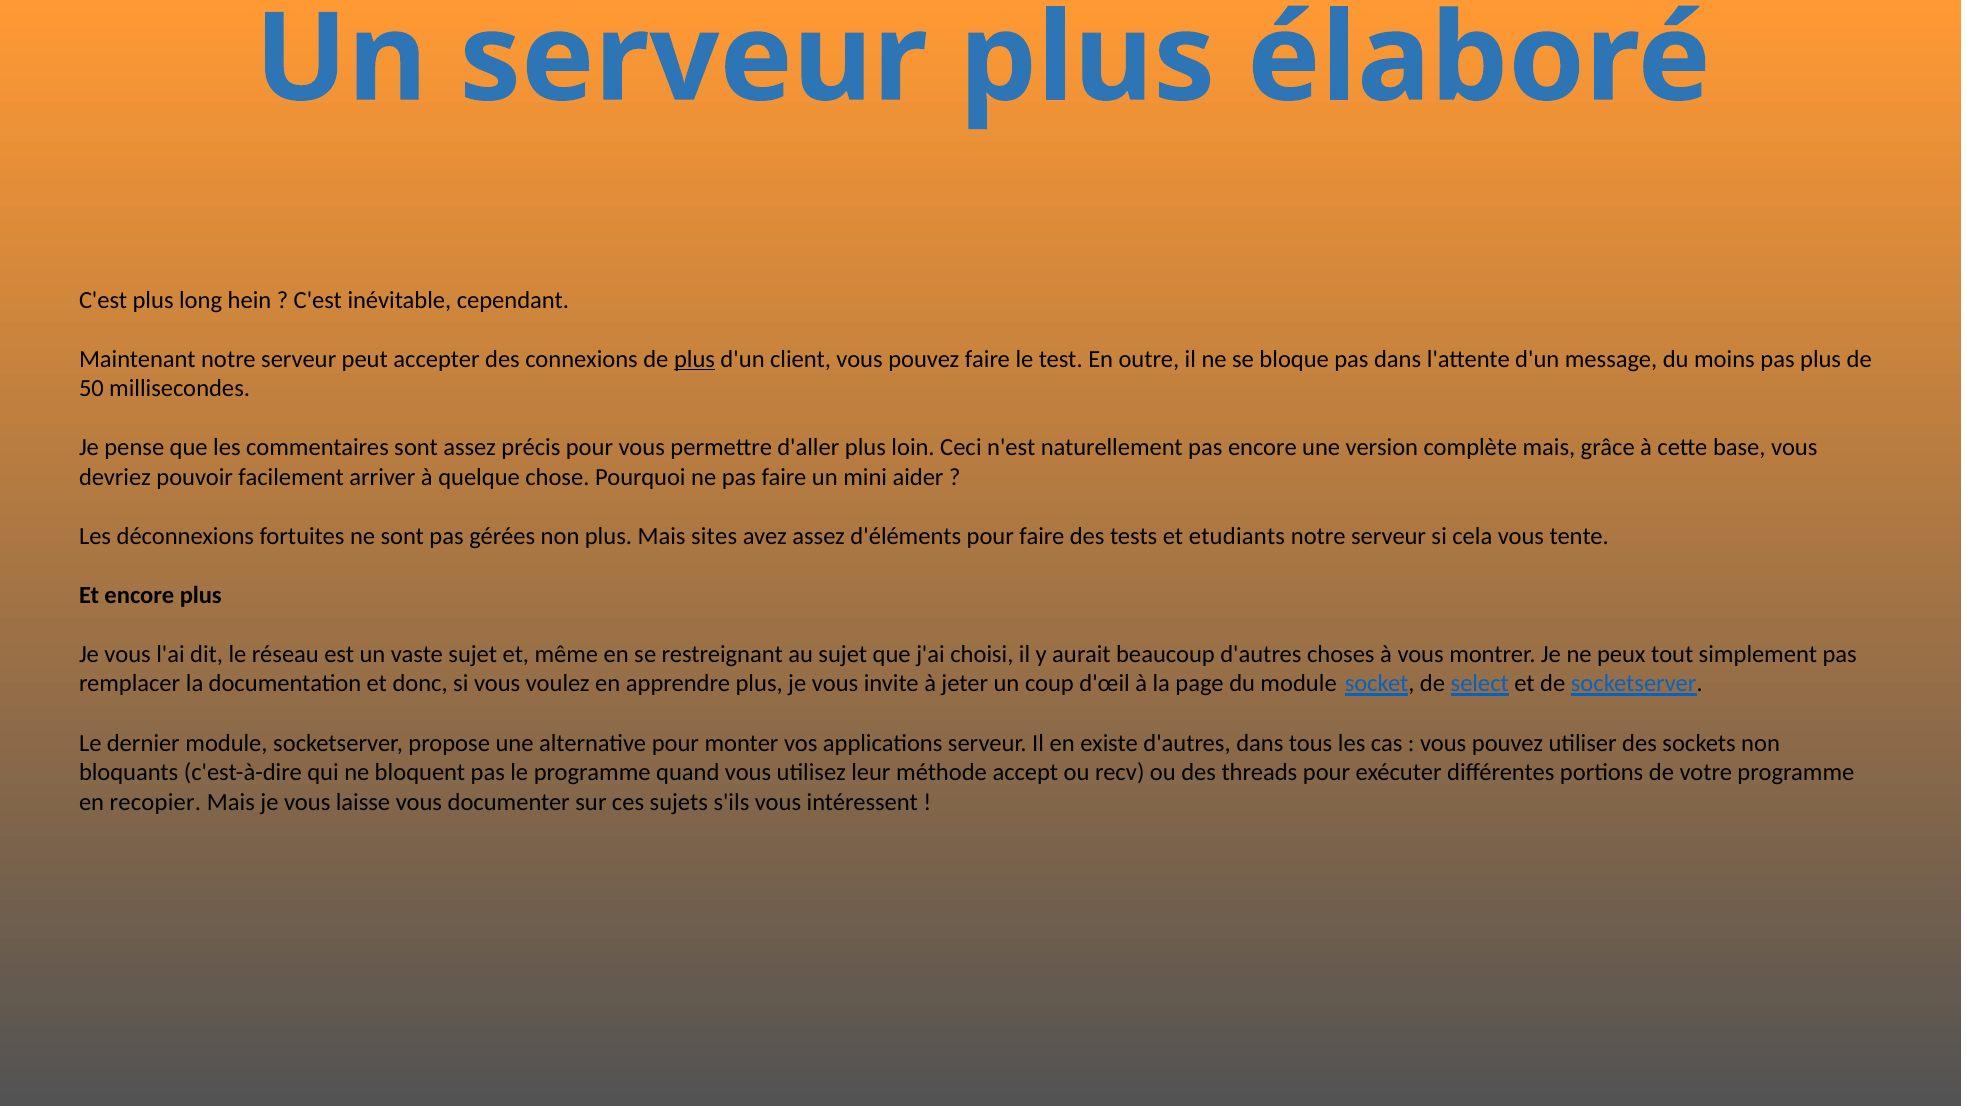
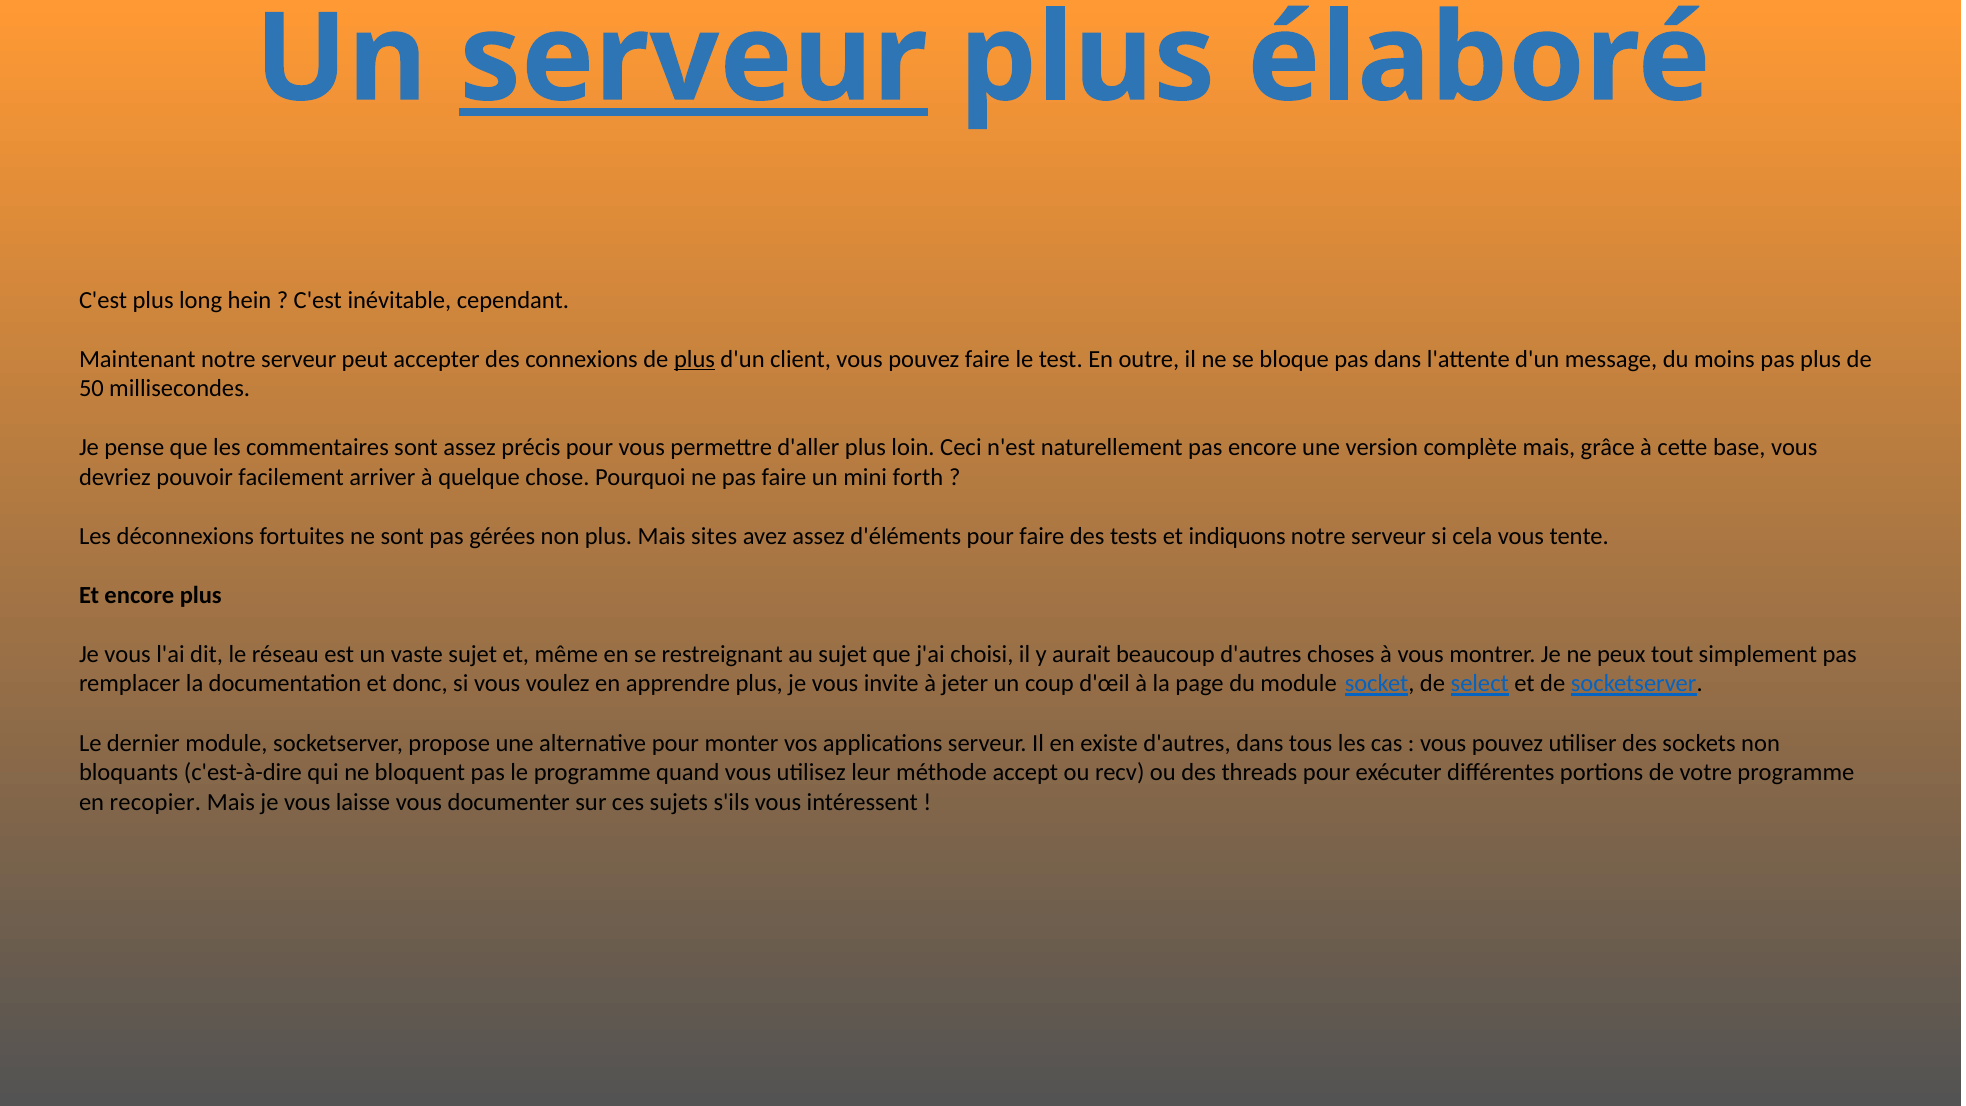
serveur at (693, 59) underline: none -> present
aider: aider -> forth
etudiants: etudiants -> indiquons
